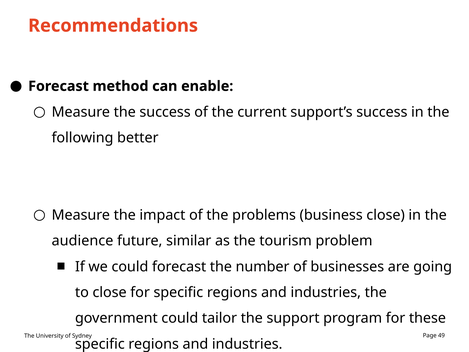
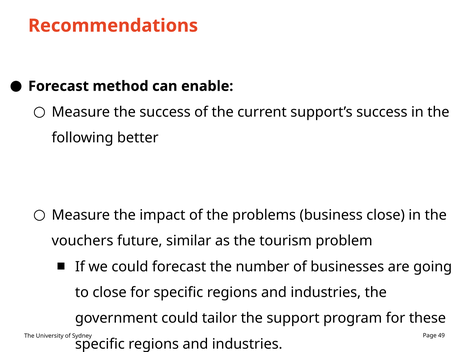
audience: audience -> vouchers
